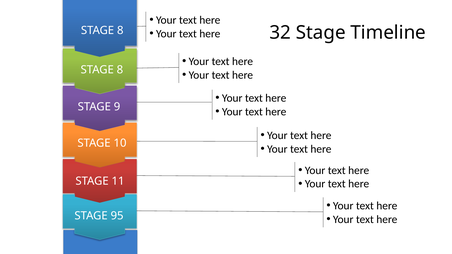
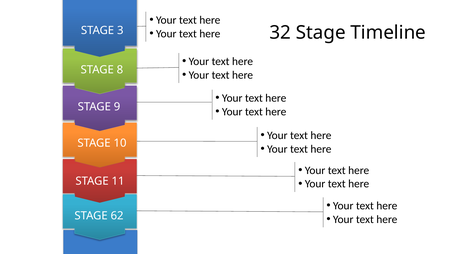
8 at (120, 31): 8 -> 3
95: 95 -> 62
